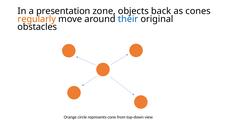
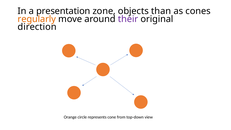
back: back -> than
their colour: blue -> purple
obstacles: obstacles -> direction
